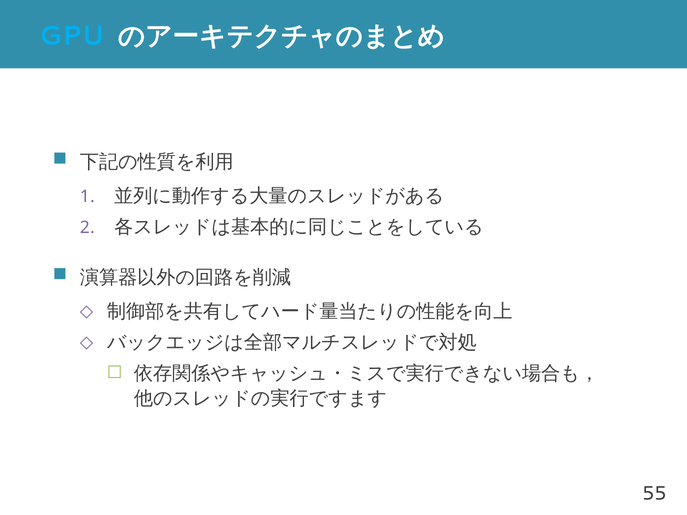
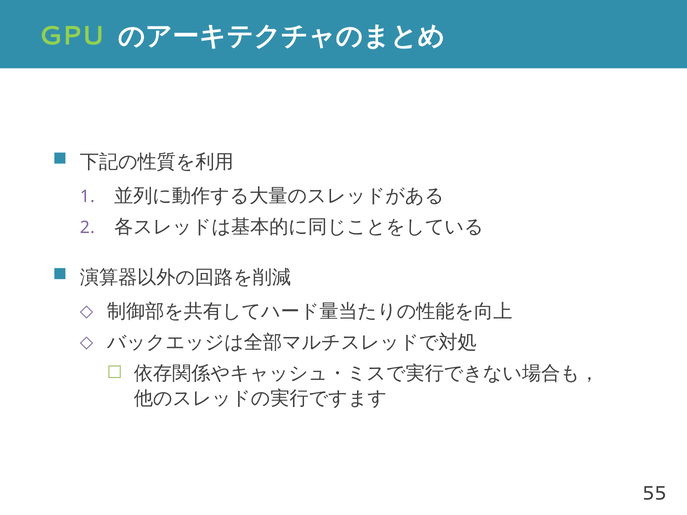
GPU colour: light blue -> light green
